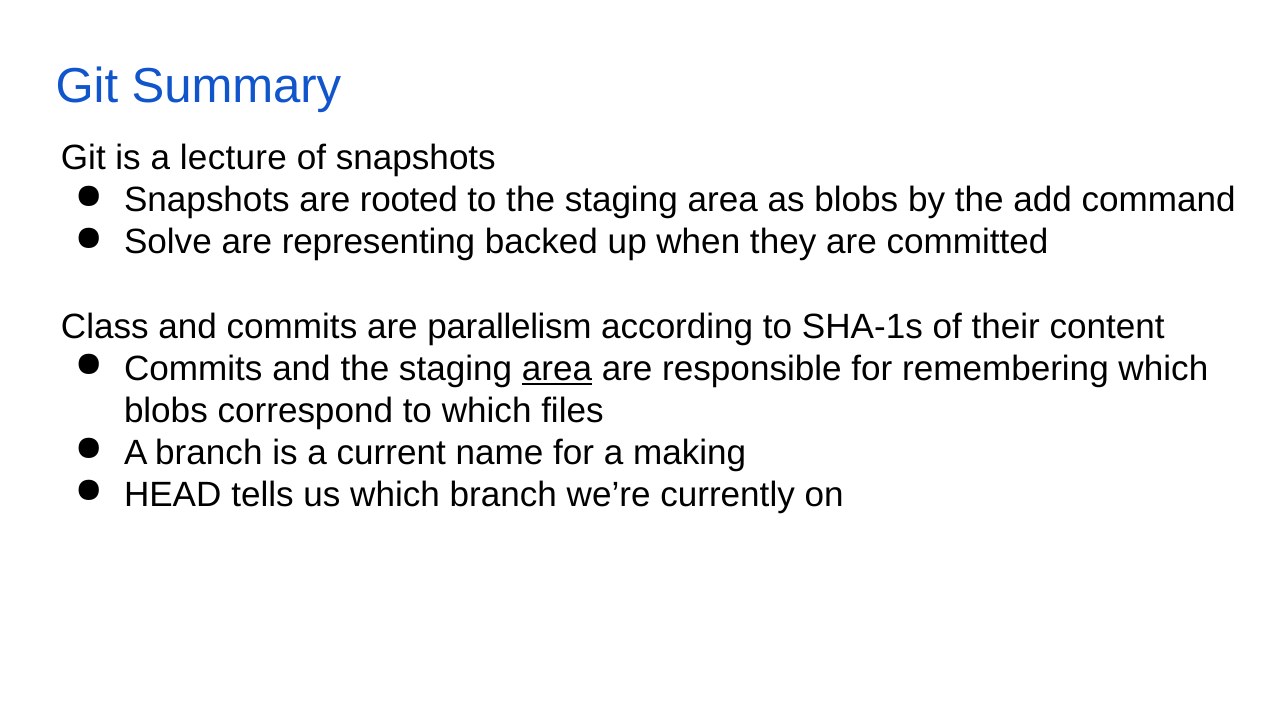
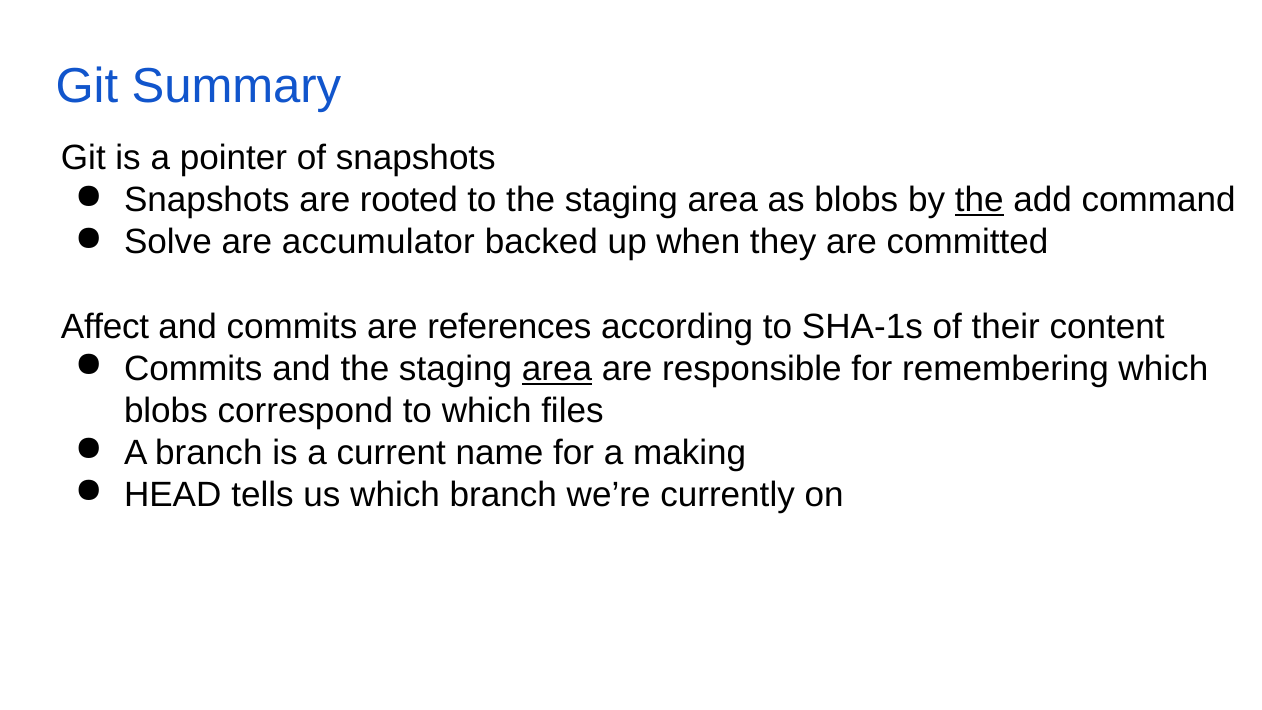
lecture: lecture -> pointer
the at (979, 200) underline: none -> present
representing: representing -> accumulator
Class: Class -> Affect
parallelism: parallelism -> references
